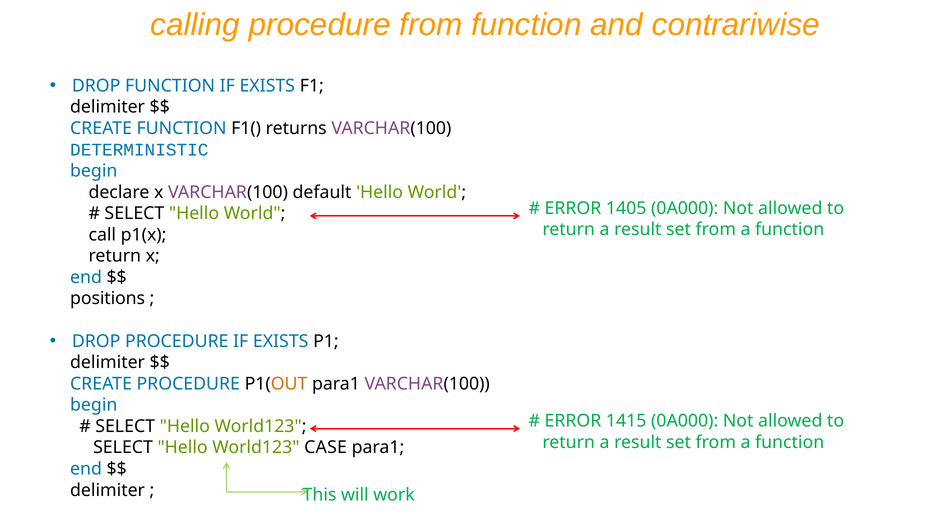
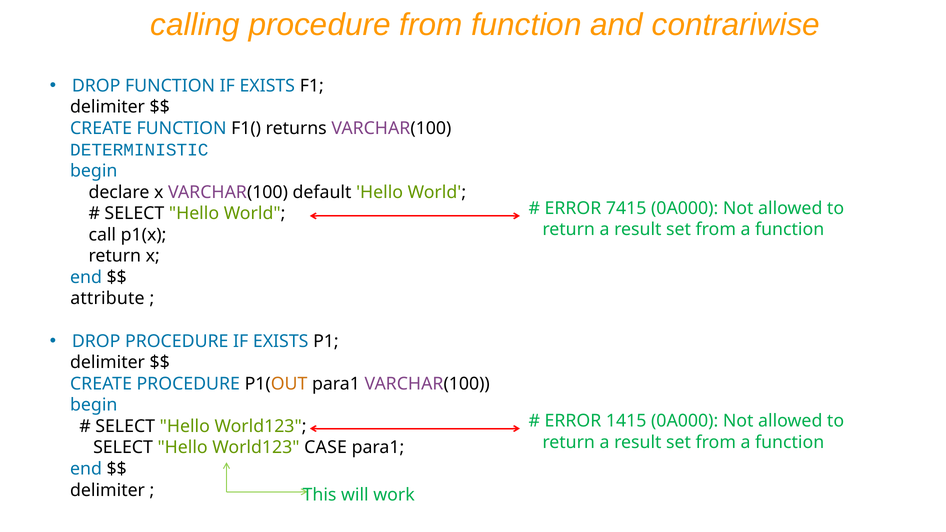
1405: 1405 -> 7415
positions: positions -> attribute
